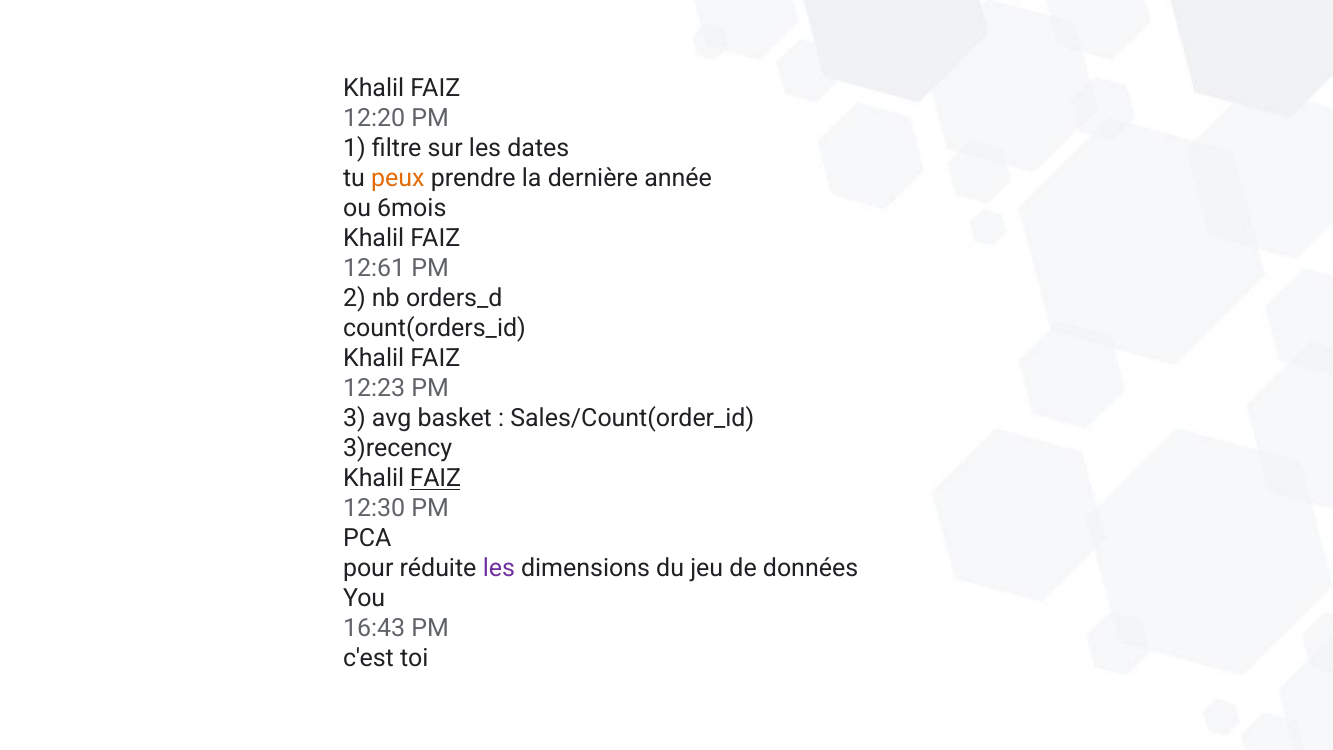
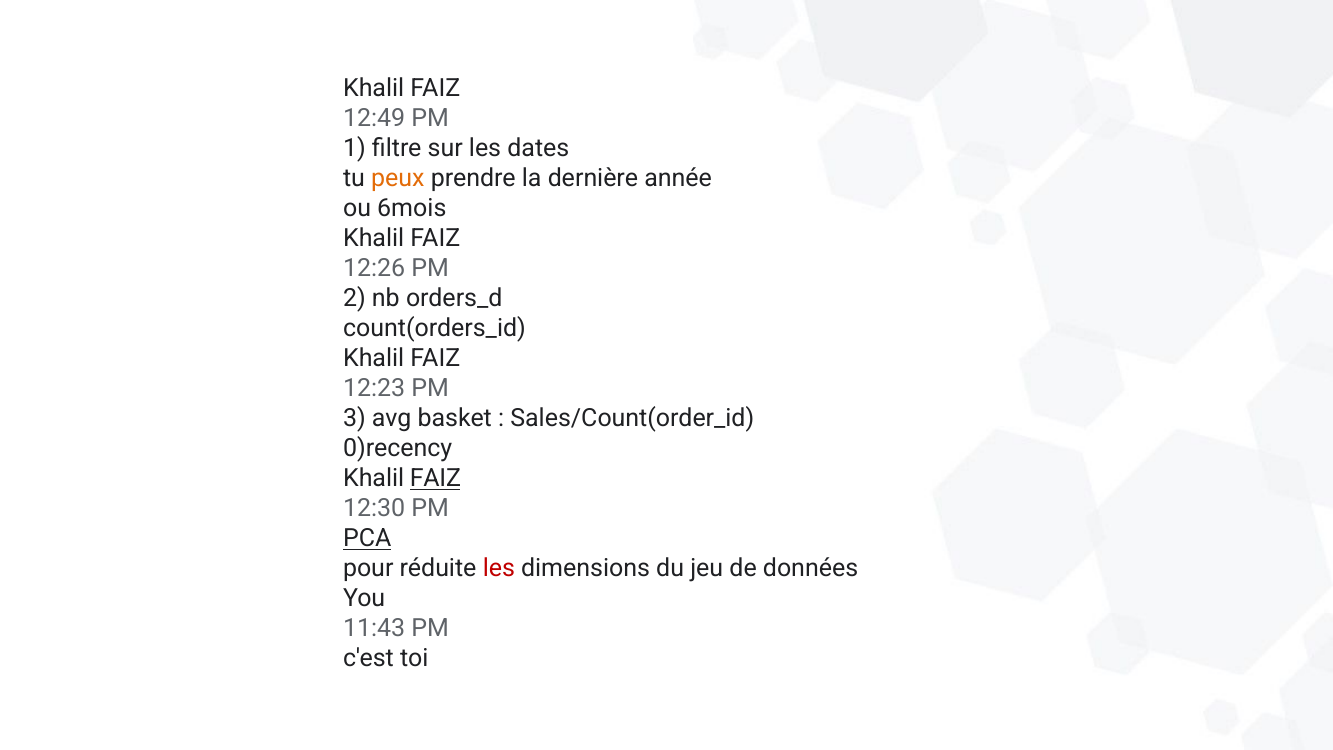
12:20: 12:20 -> 12:49
12:61: 12:61 -> 12:26
3)recency: 3)recency -> 0)recency
PCA underline: none -> present
les at (499, 568) colour: purple -> red
16:43: 16:43 -> 11:43
